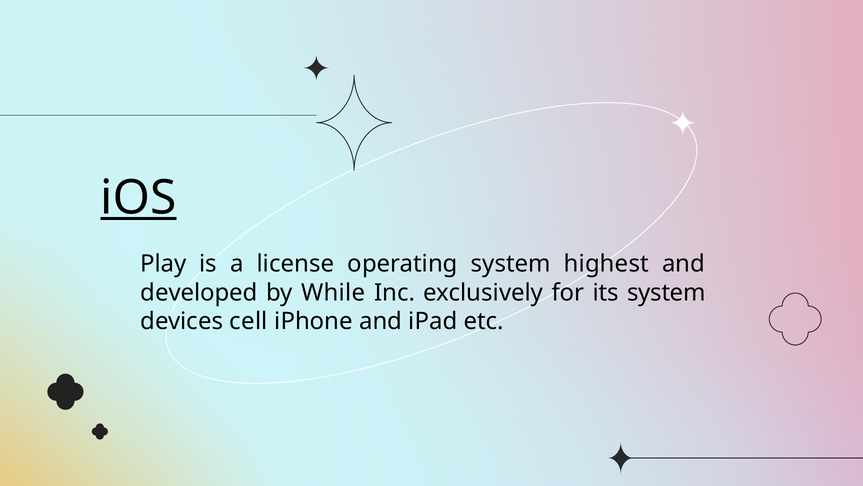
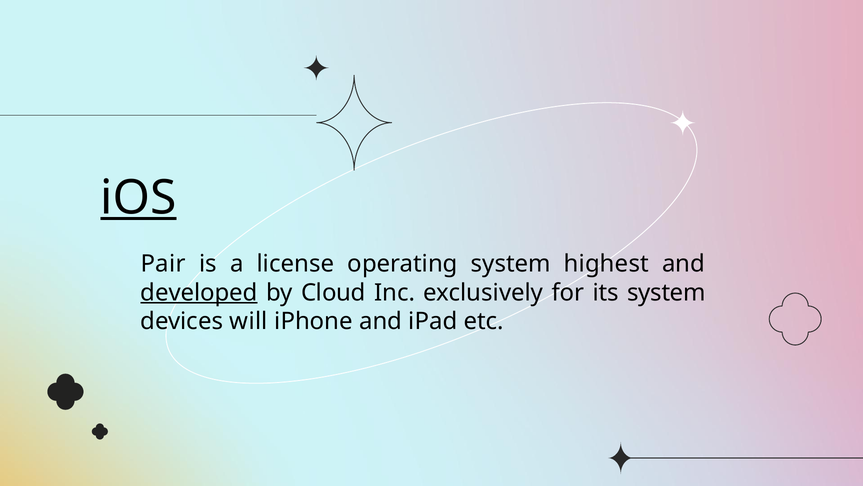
Play: Play -> Pair
developed underline: none -> present
While: While -> Cloud
cell: cell -> will
